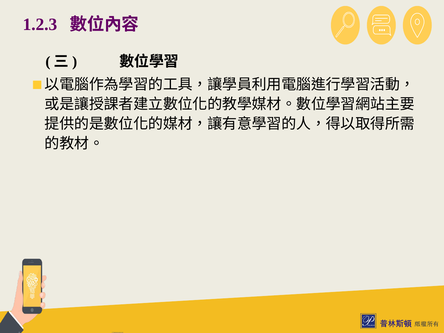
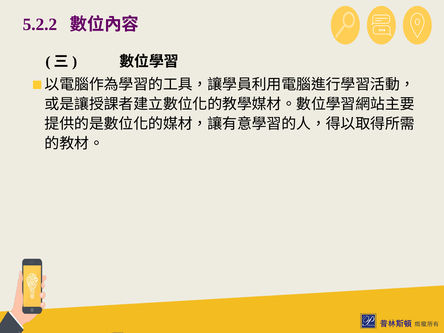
1.2.3: 1.2.3 -> 5.2.2
